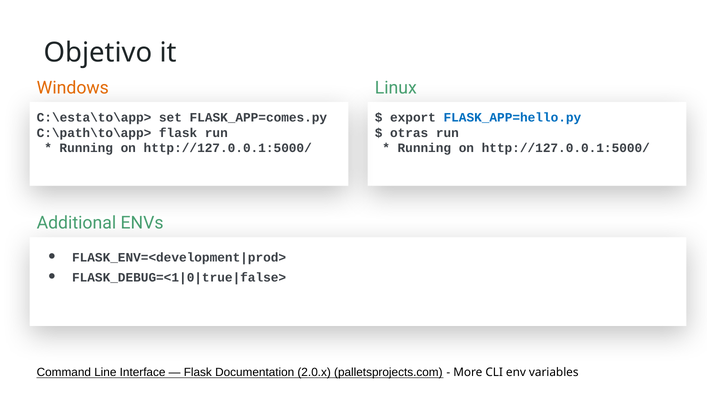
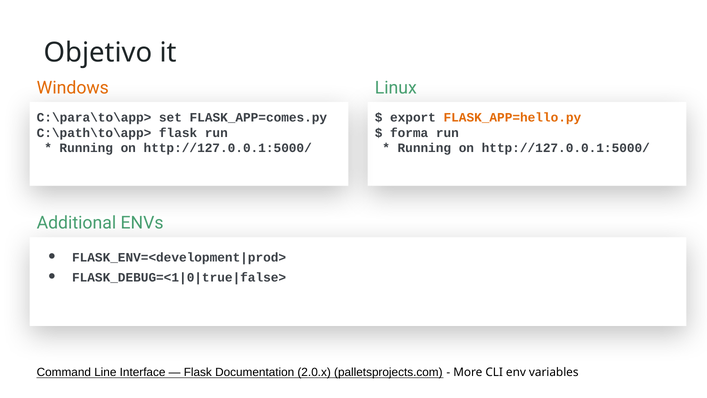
C:\esta\to\app>: C:\esta\to\app> -> C:\para\to\app>
FLASK_APP=hello.py colour: blue -> orange
otras: otras -> forma
